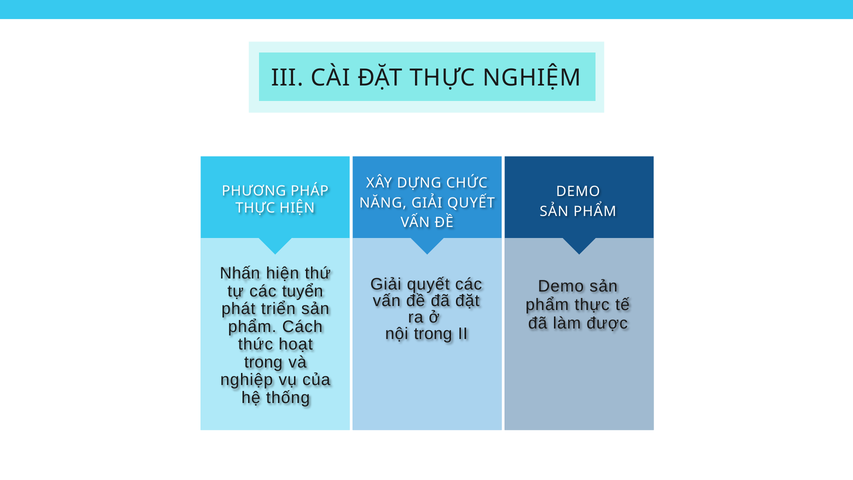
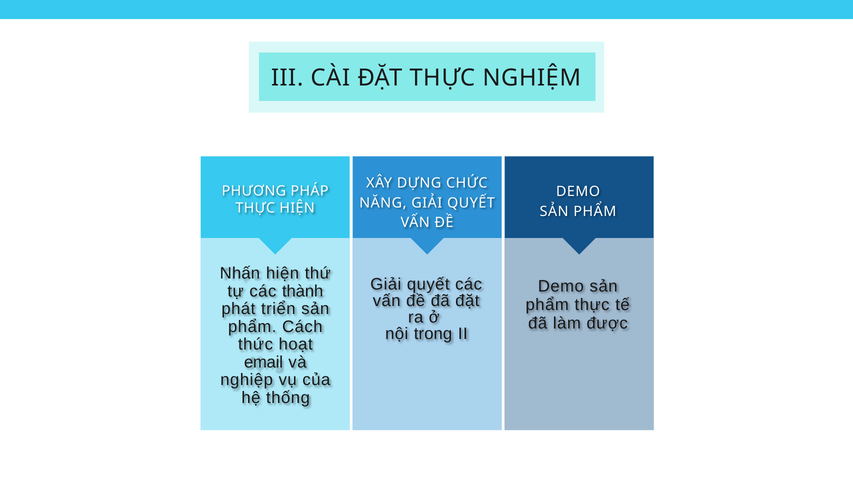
tuyển: tuyển -> thành
trong at (263, 362): trong -> email
